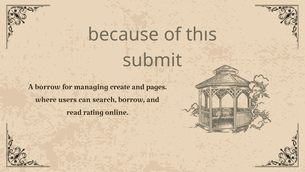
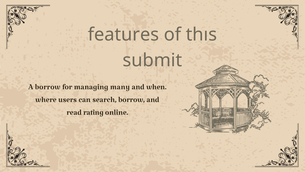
because: because -> features
create: create -> many
pages: pages -> when
